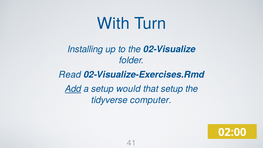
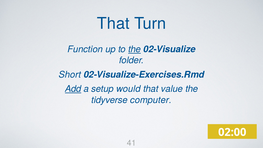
With at (113, 23): With -> That
Installing: Installing -> Function
the at (135, 49) underline: none -> present
Read: Read -> Short
that setup: setup -> value
